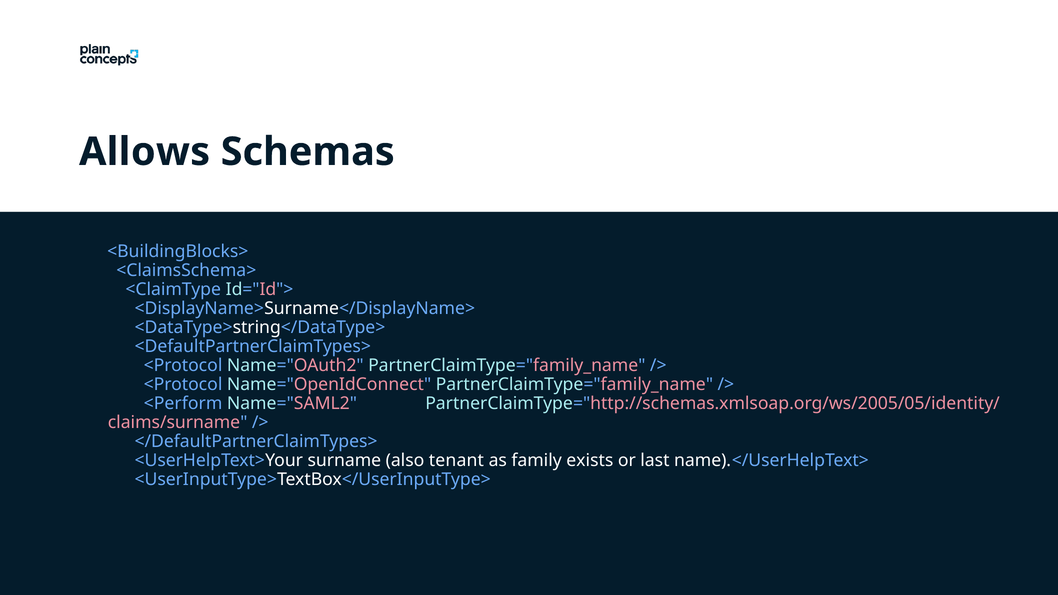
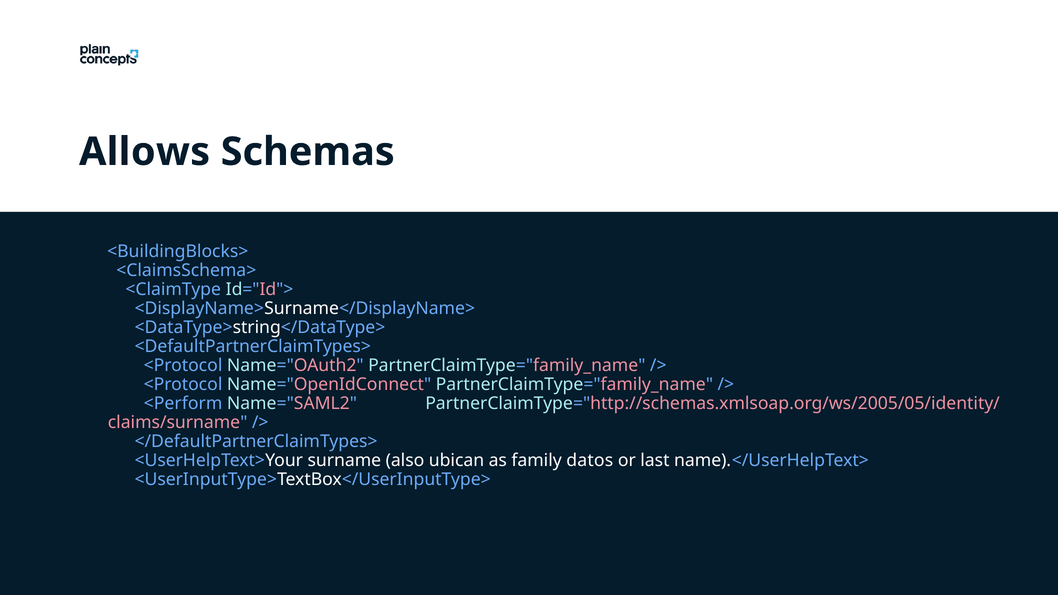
tenant: tenant -> ubican
exists: exists -> datos
